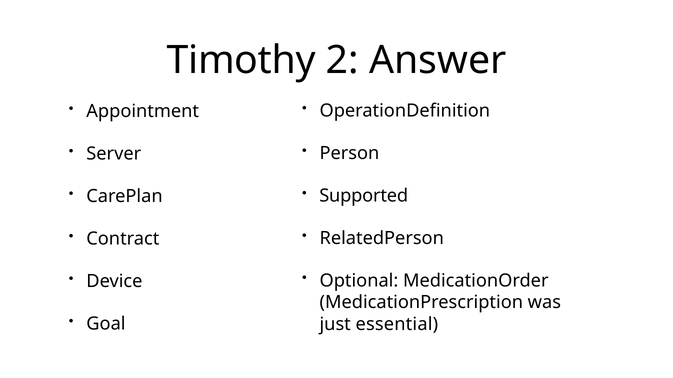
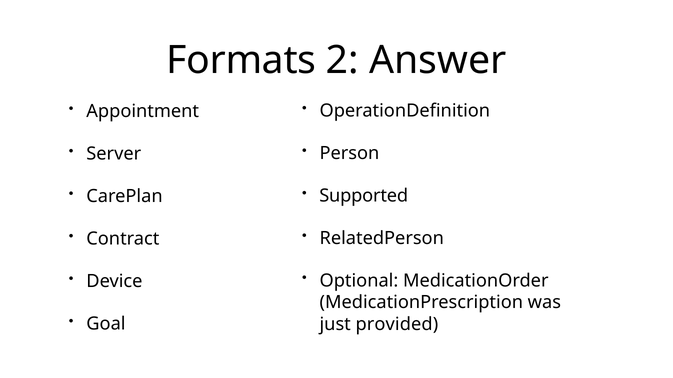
Timothy: Timothy -> Formats
essential: essential -> provided
